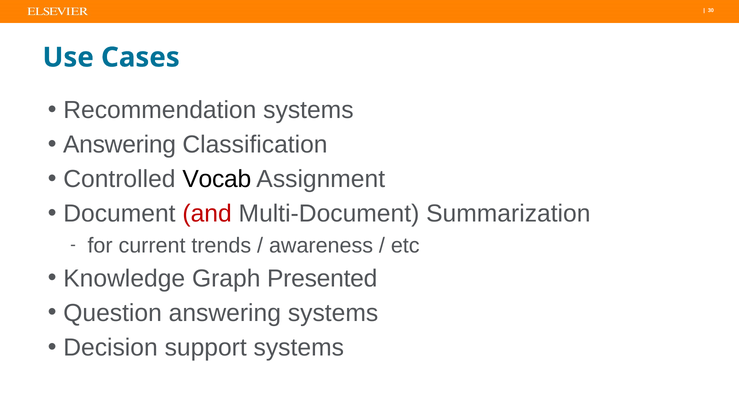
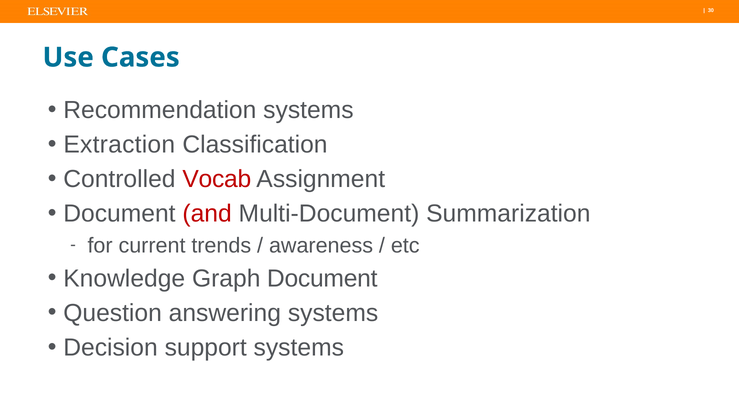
Answering at (120, 145): Answering -> Extraction
Vocab colour: black -> red
Graph Presented: Presented -> Document
